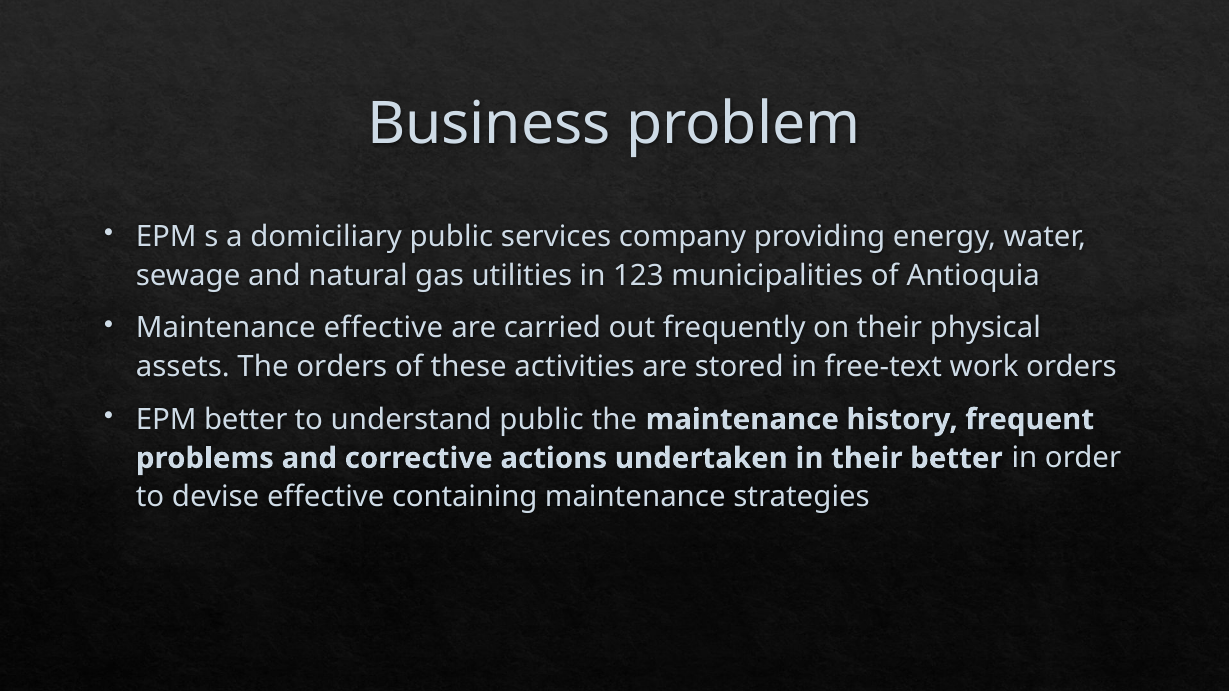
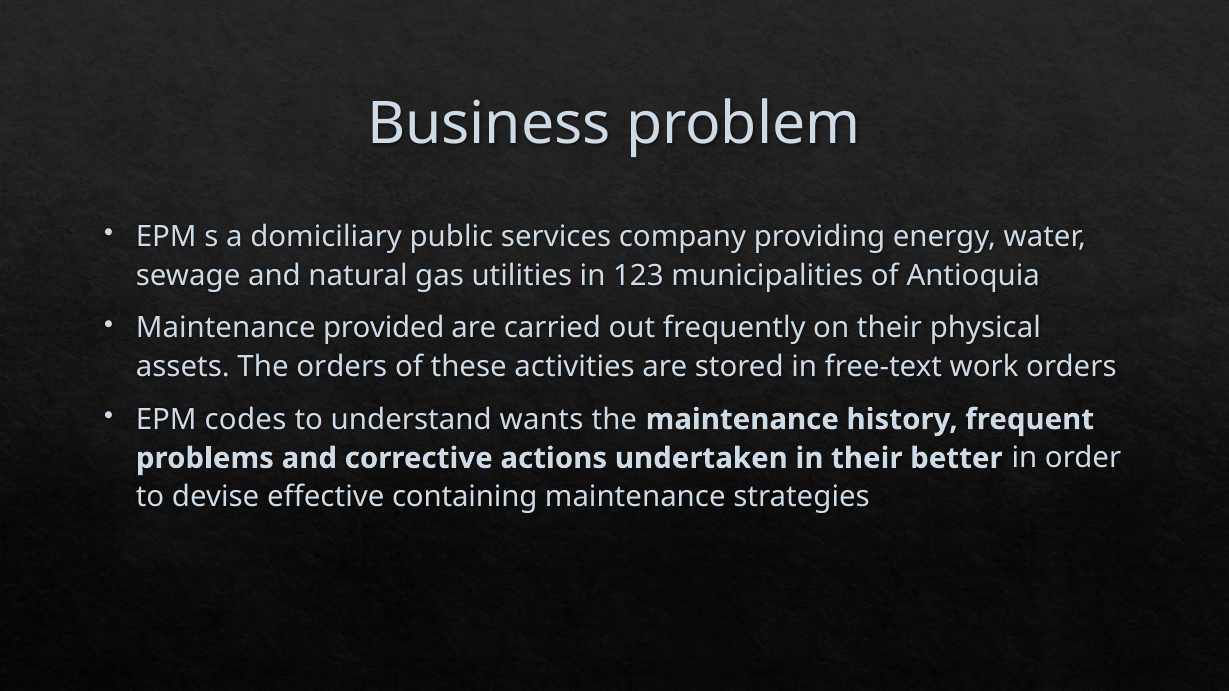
Maintenance effective: effective -> provided
EPM better: better -> codes
understand public: public -> wants
